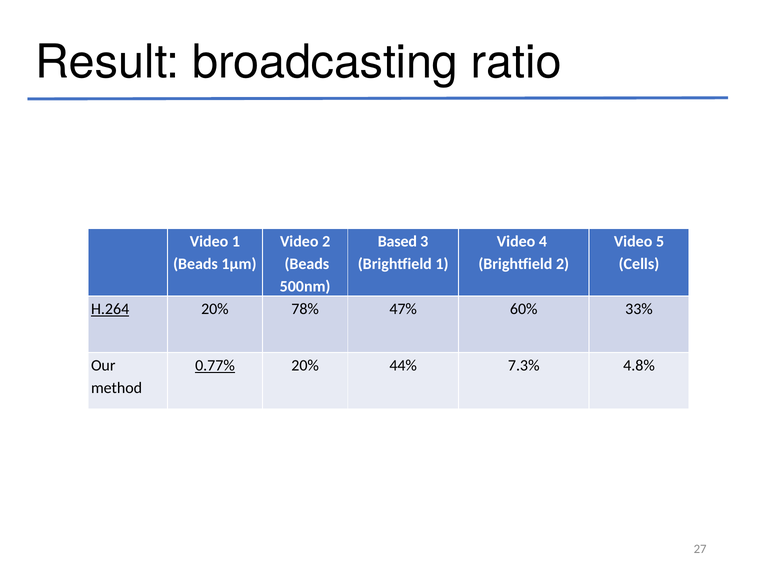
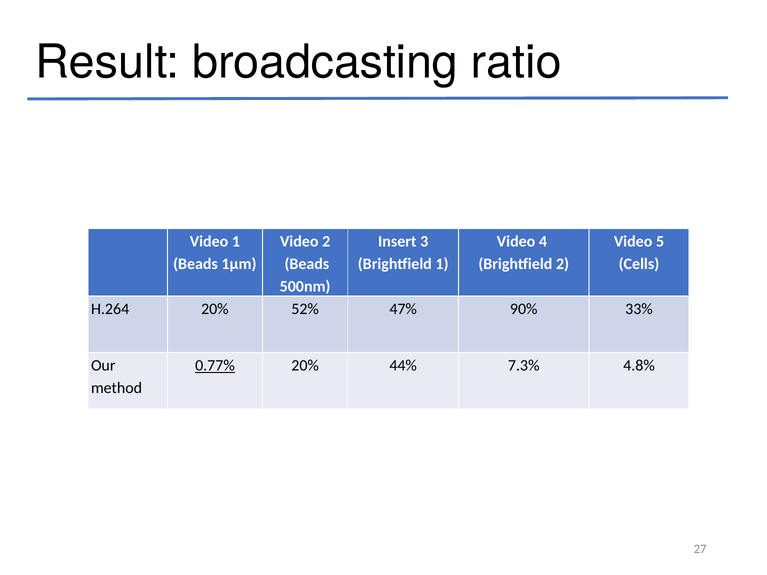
Based: Based -> Insert
H.264 underline: present -> none
78%: 78% -> 52%
60%: 60% -> 90%
